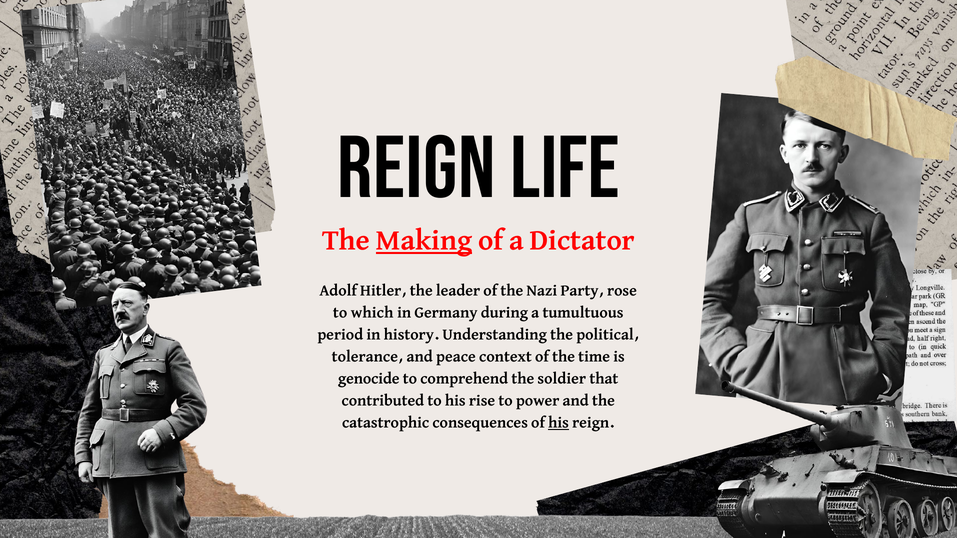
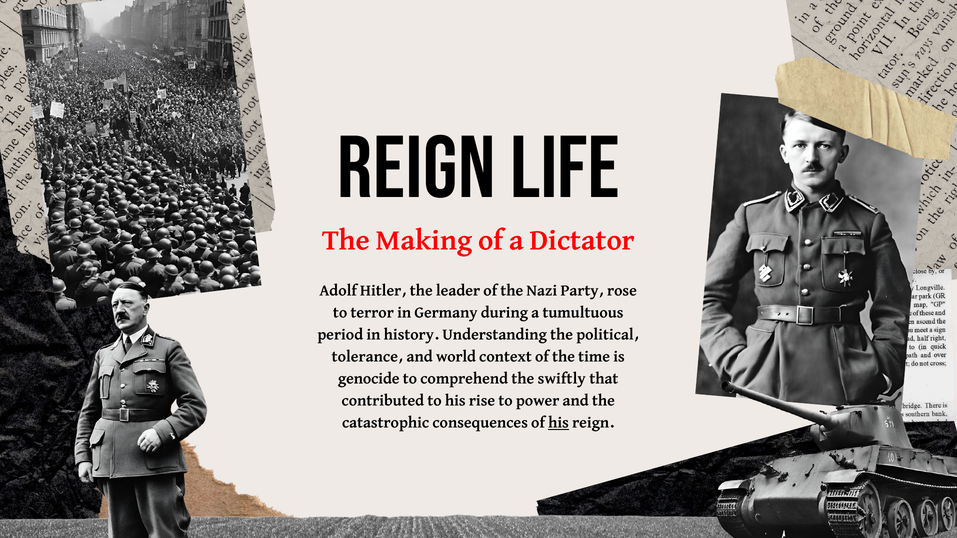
Making underline: present -> none
which: which -> terror
peace: peace -> world
soldier: soldier -> swiftly
